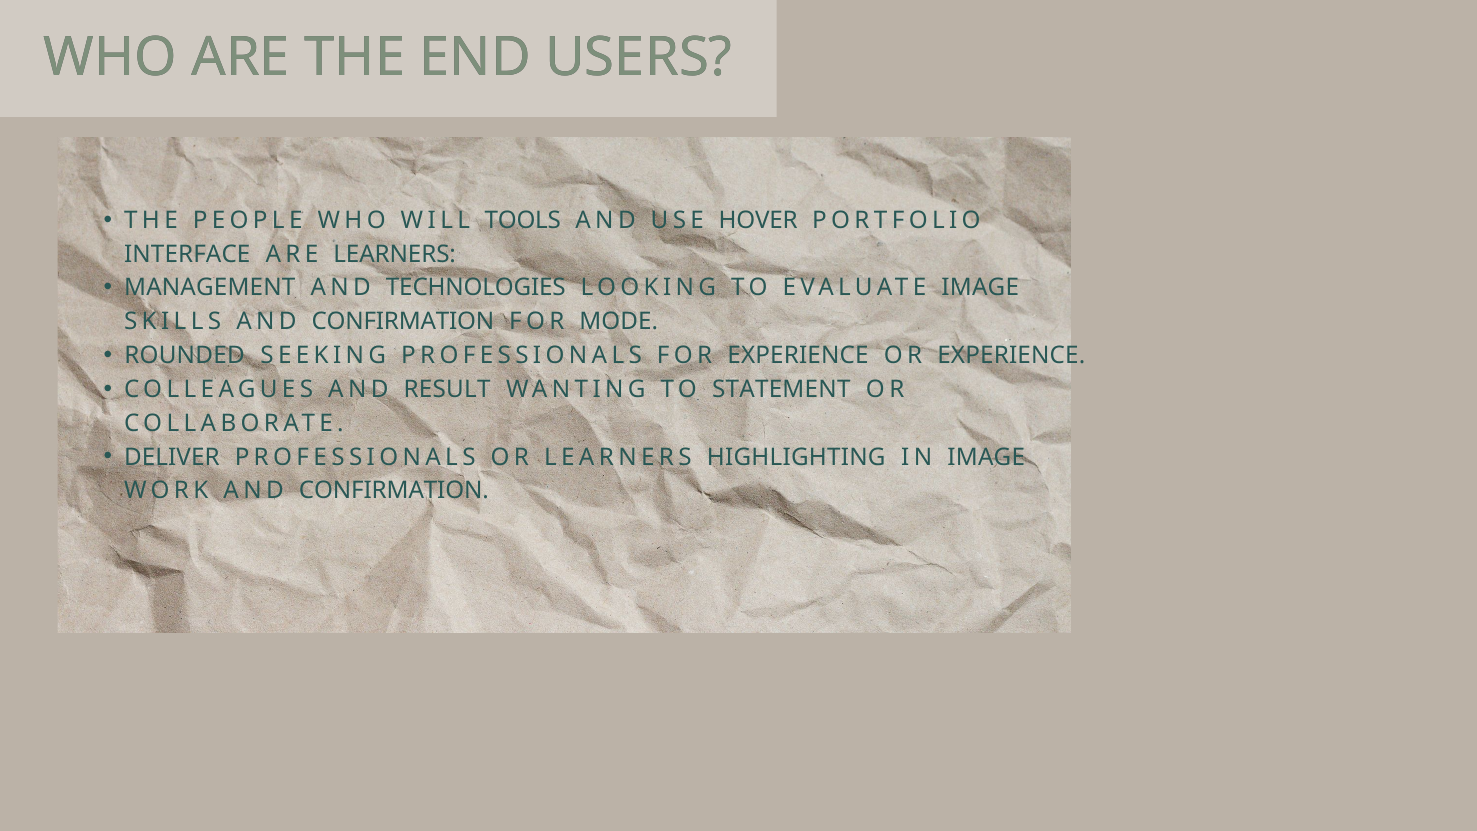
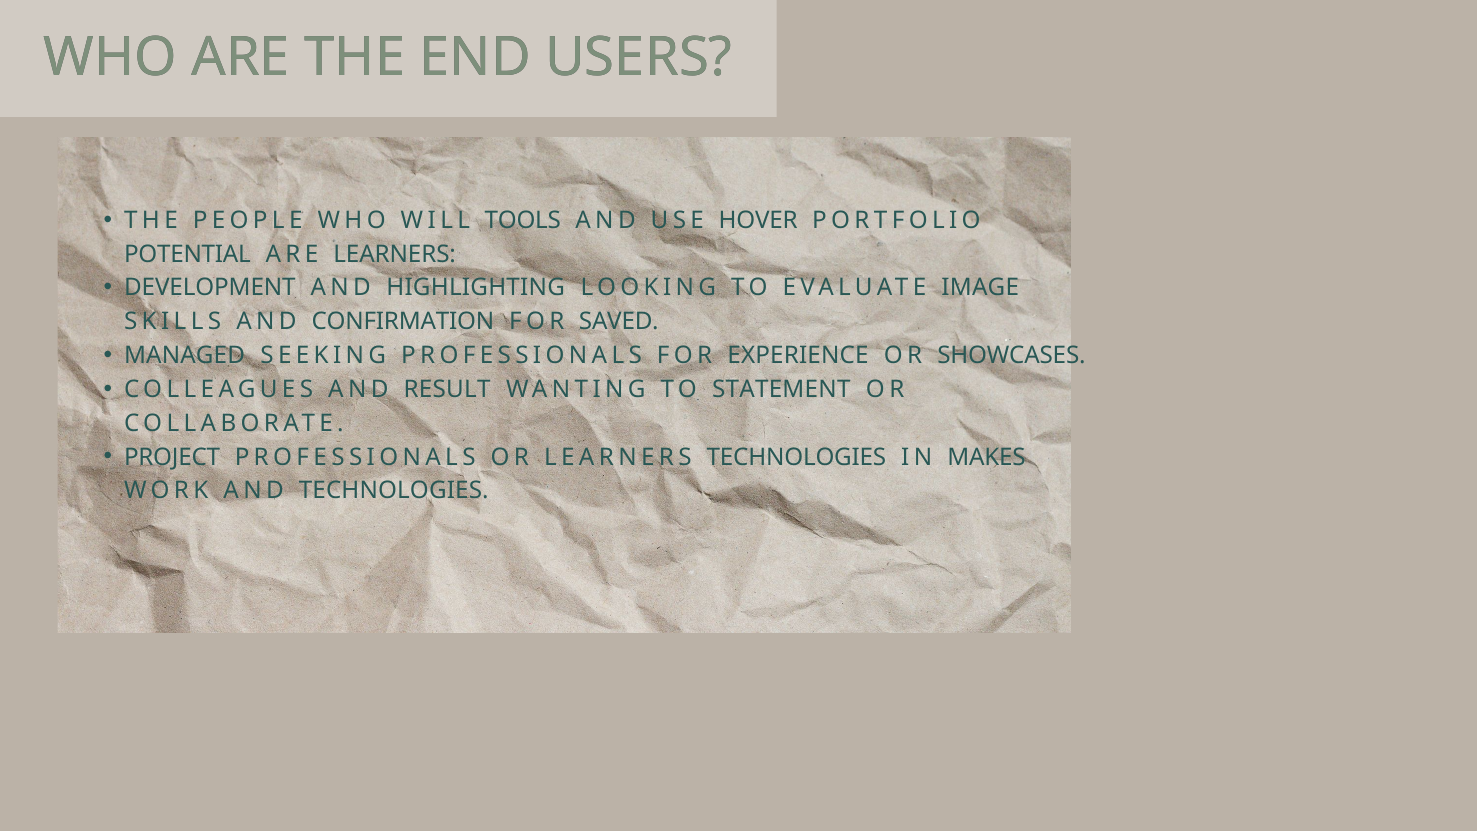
INTERFACE: INTERFACE -> POTENTIAL
MANAGEMENT: MANAGEMENT -> DEVELOPMENT
TECHNOLOGIES: TECHNOLOGIES -> HIGHLIGHTING
MODE: MODE -> SAVED
ROUNDED: ROUNDED -> MANAGED
OR EXPERIENCE: EXPERIENCE -> SHOWCASES
DELIVER: DELIVER -> PROJECT
LEARNERS HIGHLIGHTING: HIGHLIGHTING -> TECHNOLOGIES
IN IMAGE: IMAGE -> MAKES
WORK AND CONFIRMATION: CONFIRMATION -> TECHNOLOGIES
